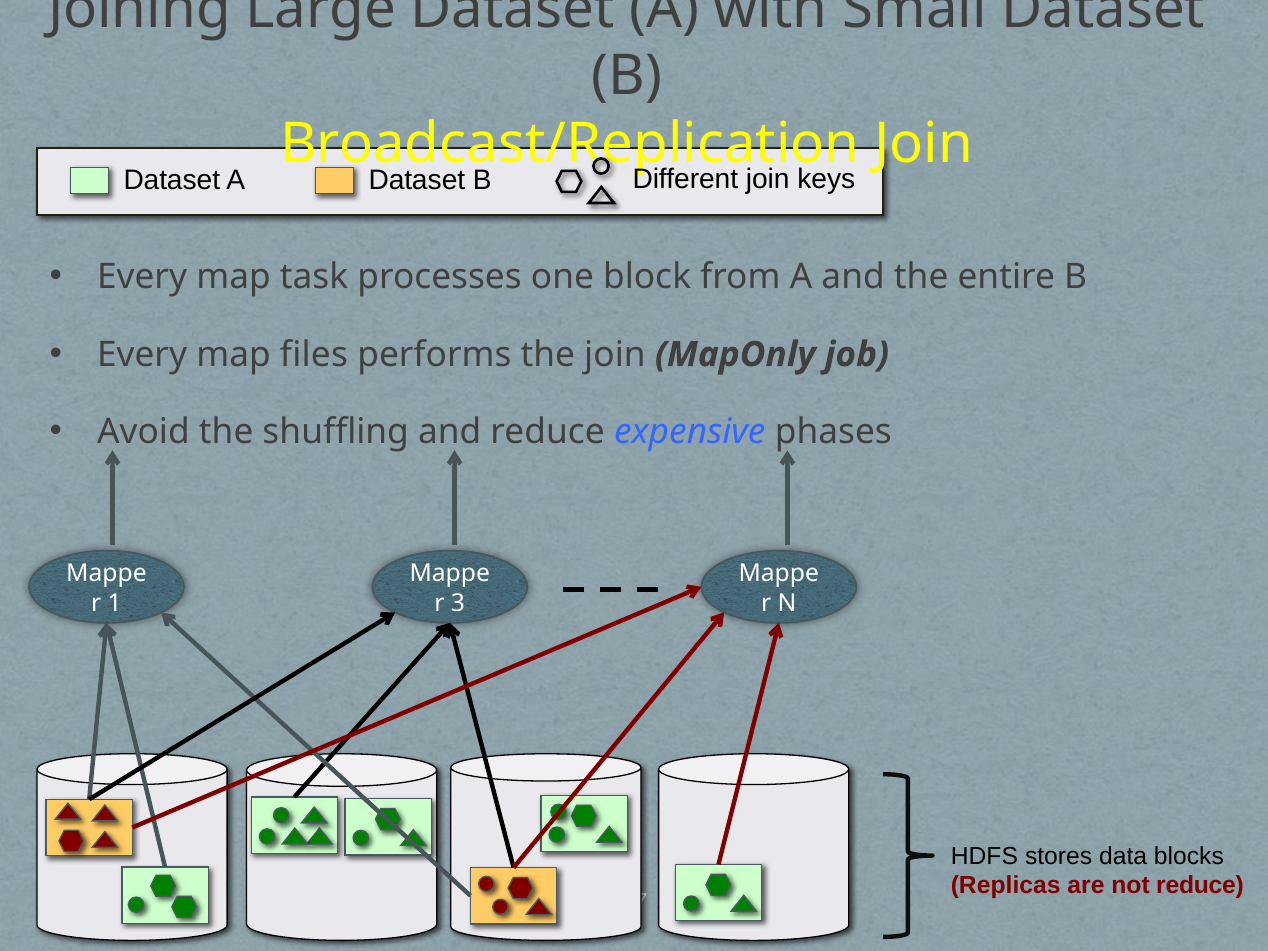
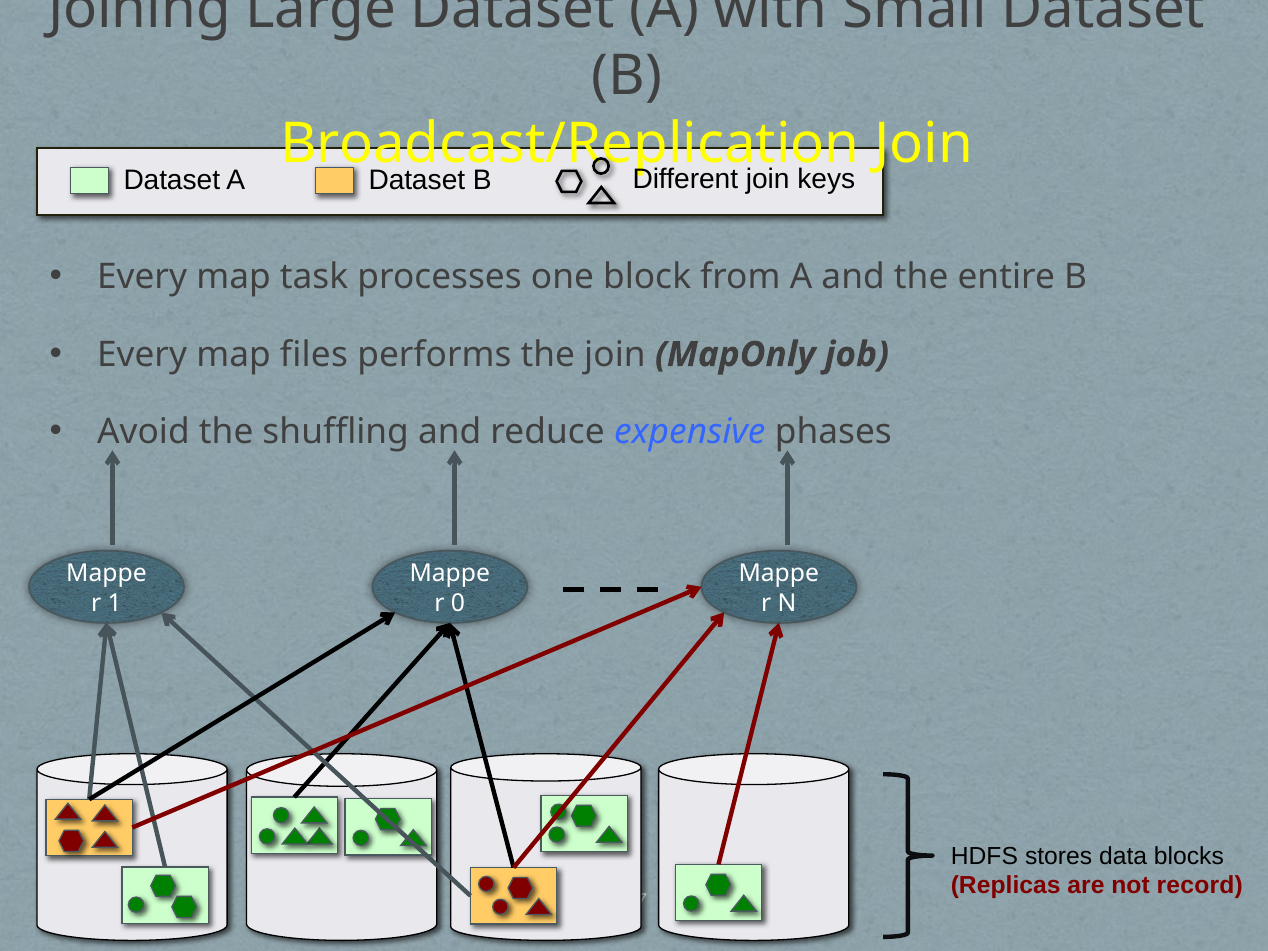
3: 3 -> 0
not reduce: reduce -> record
